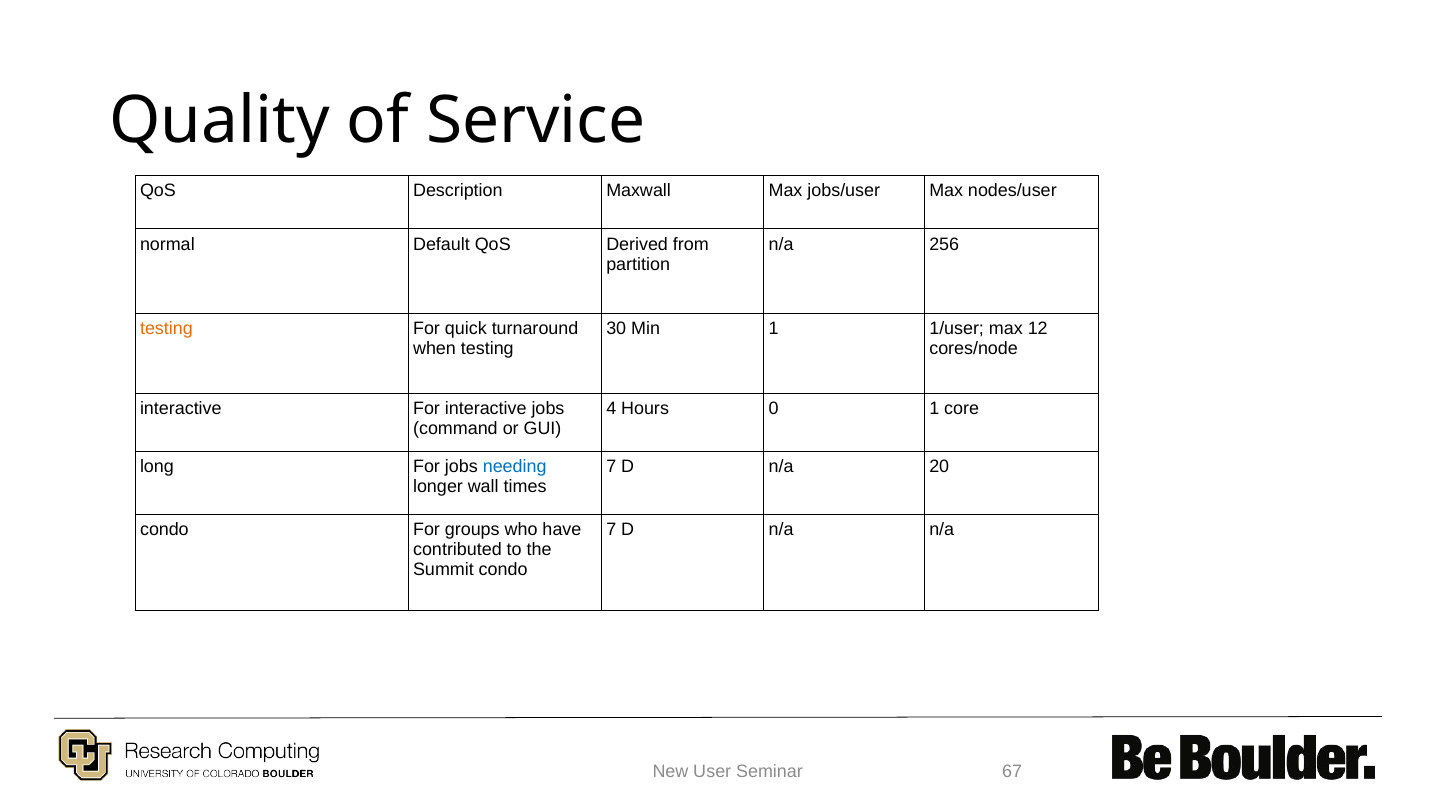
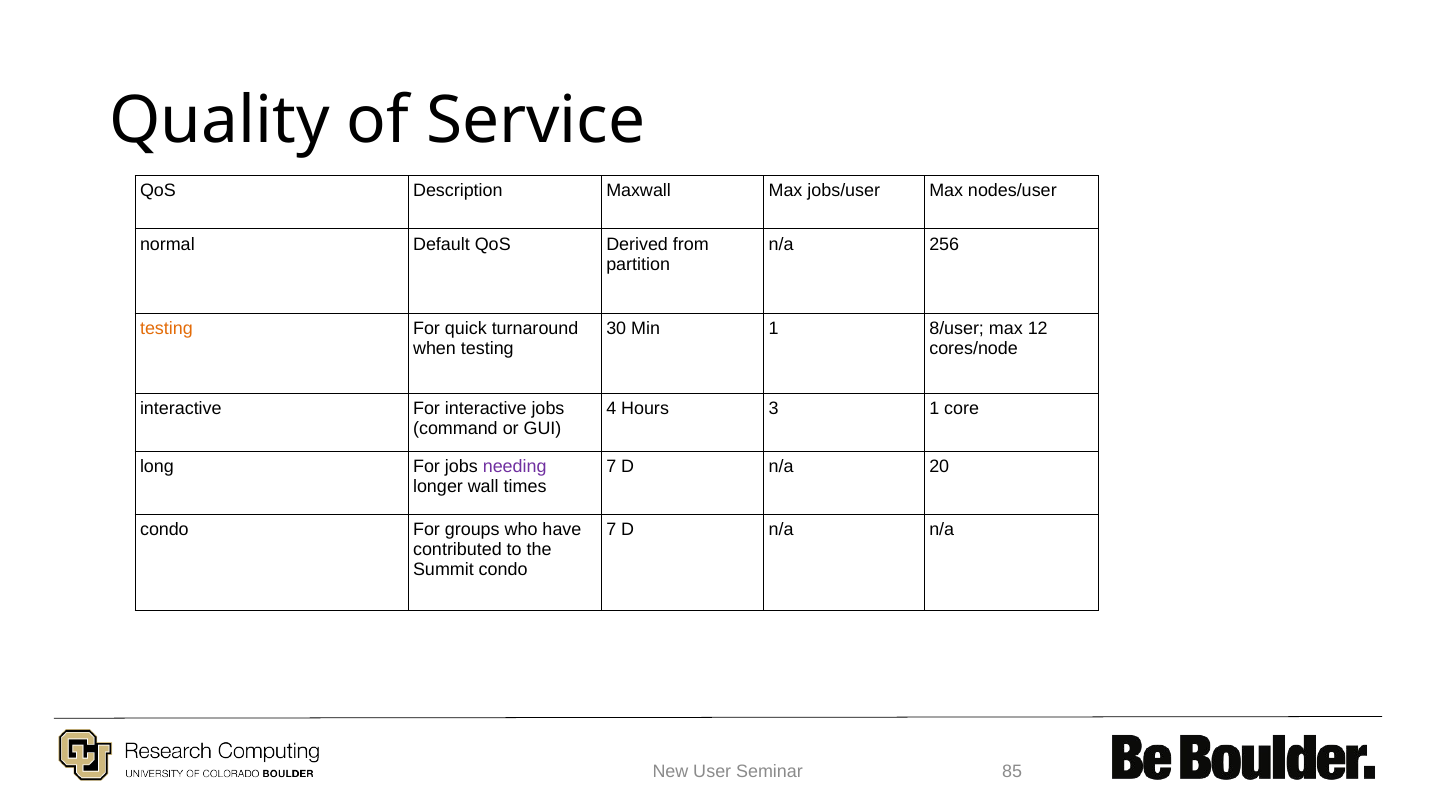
1/user: 1/user -> 8/user
0: 0 -> 3
needing colour: blue -> purple
67: 67 -> 85
